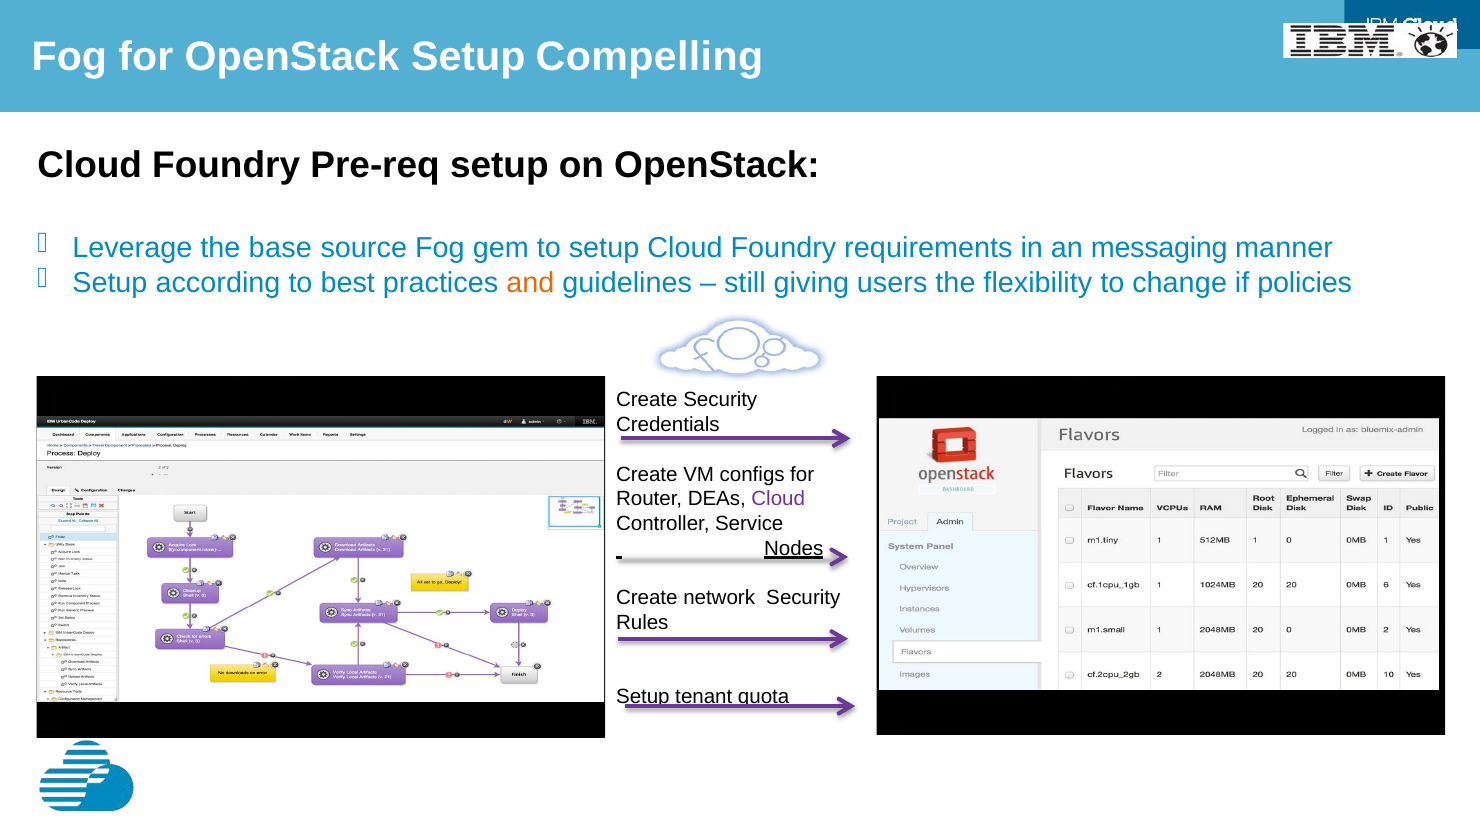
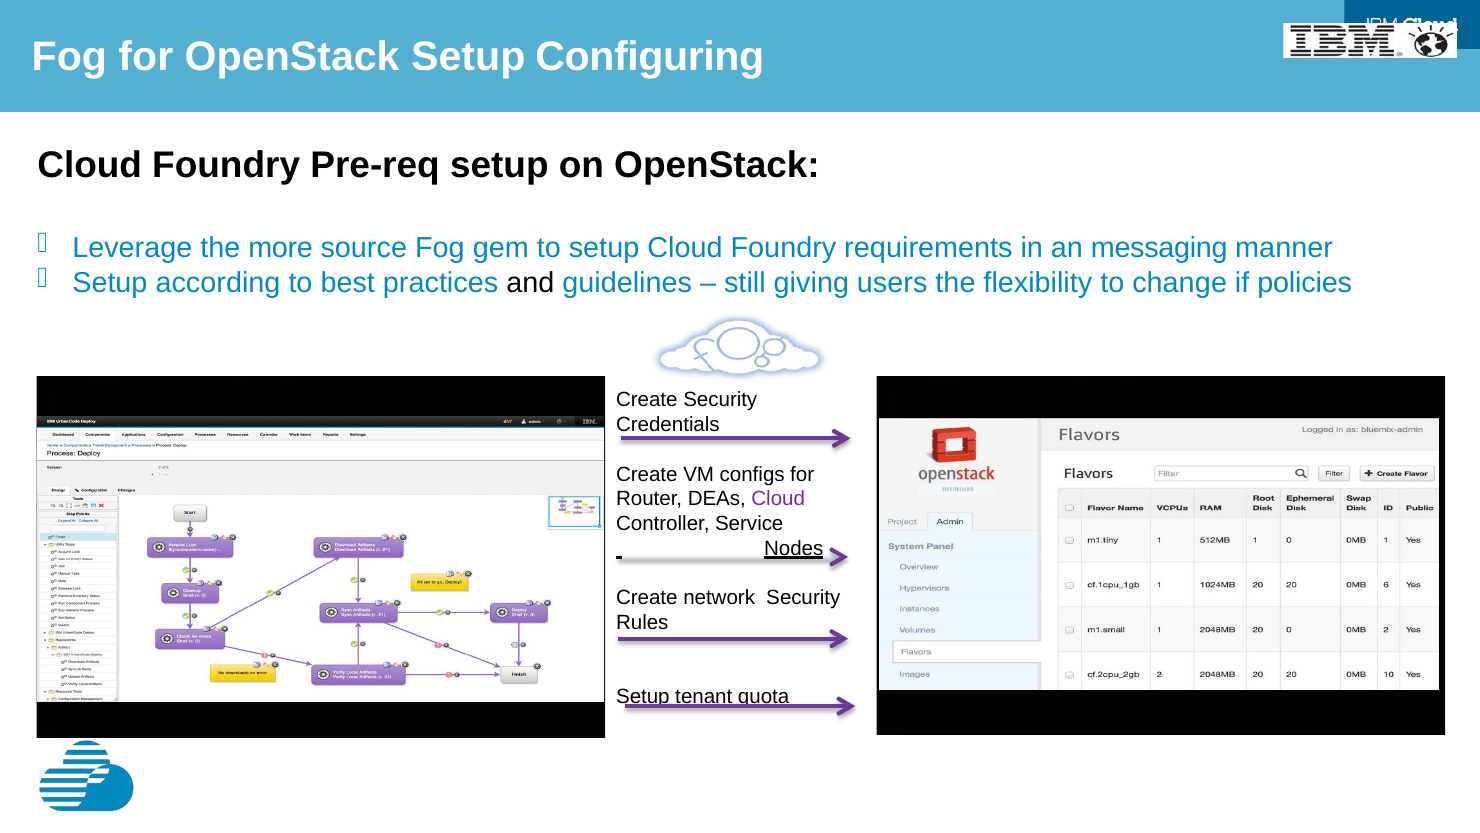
Compelling: Compelling -> Configuring
base: base -> more
and colour: orange -> black
